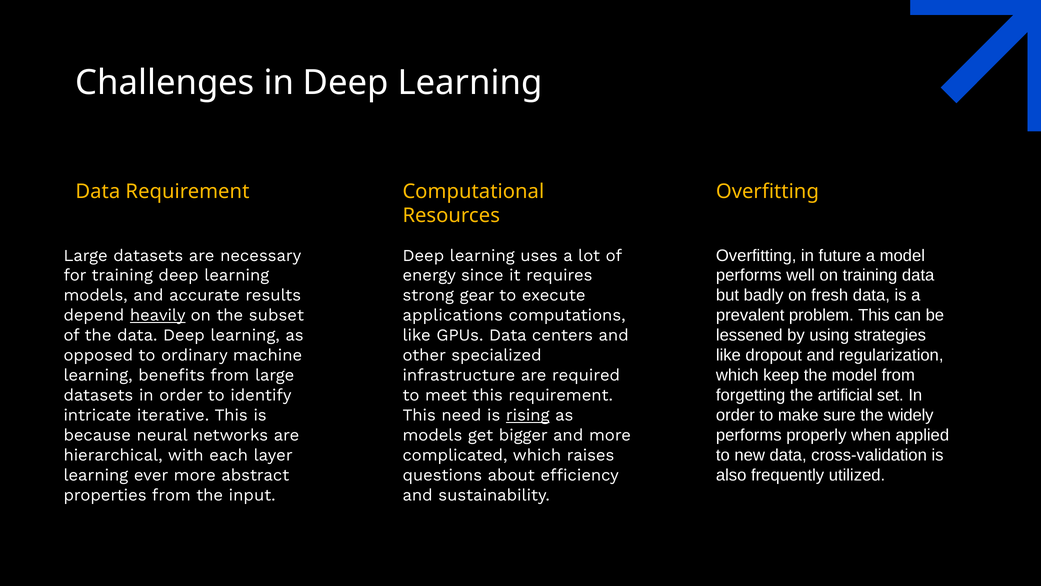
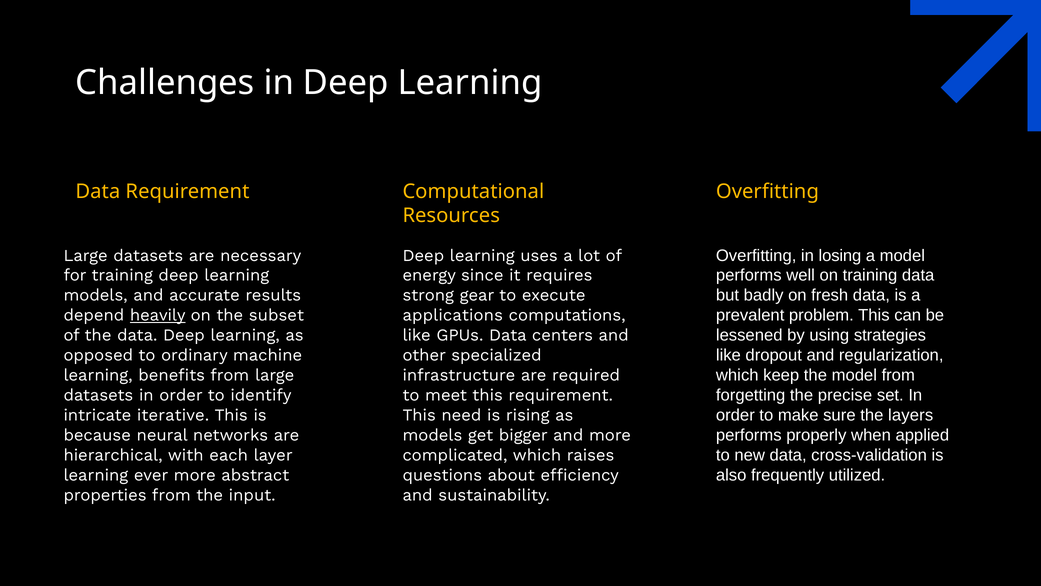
future: future -> losing
artificial: artificial -> precise
widely: widely -> layers
rising underline: present -> none
